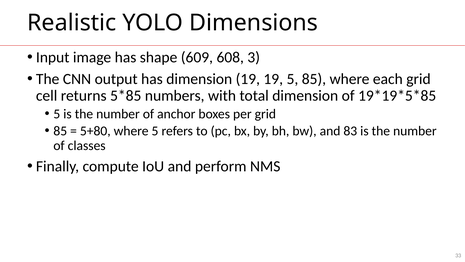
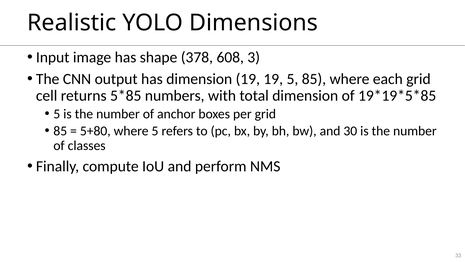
609: 609 -> 378
83: 83 -> 30
